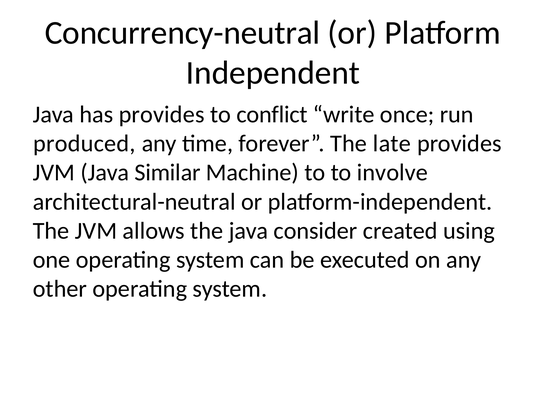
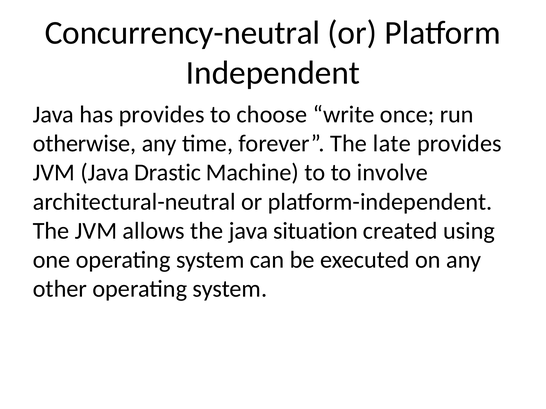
conflict: conflict -> choose
produced: produced -> otherwise
Similar: Similar -> Drastic
consider: consider -> situation
